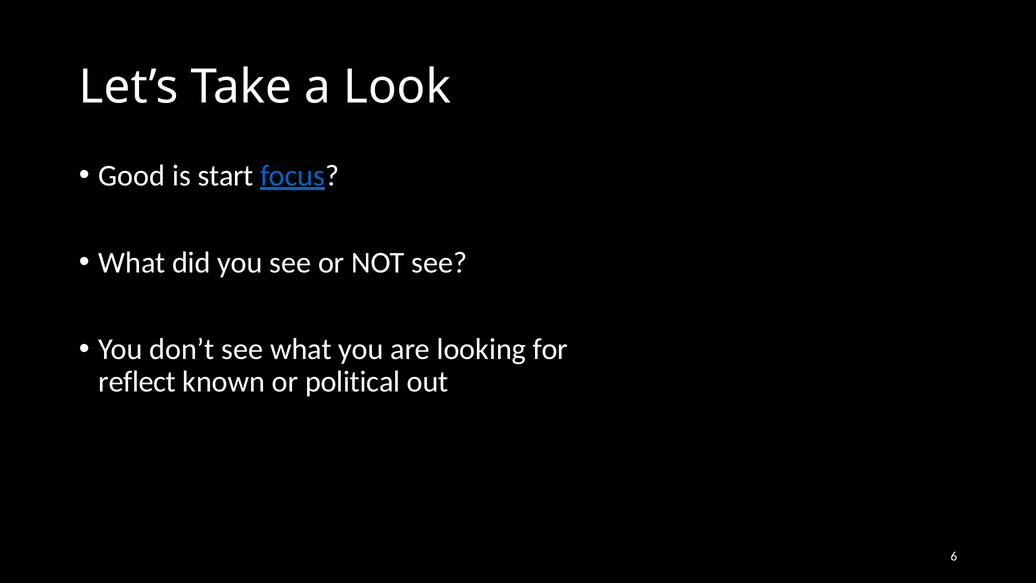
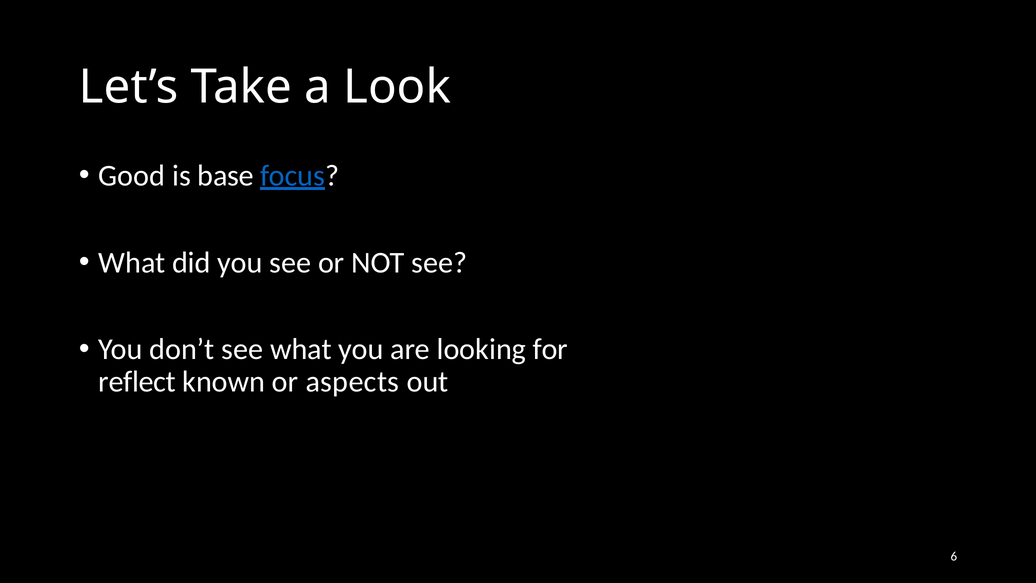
start: start -> base
political: political -> aspects
